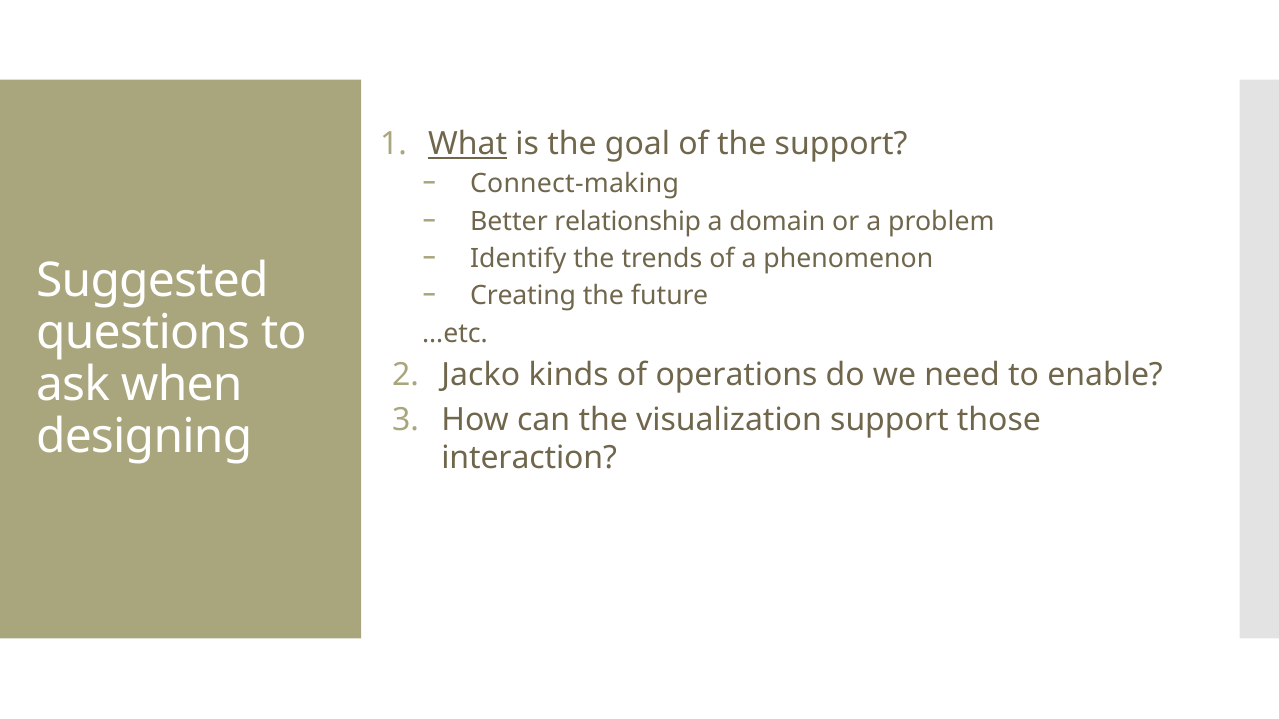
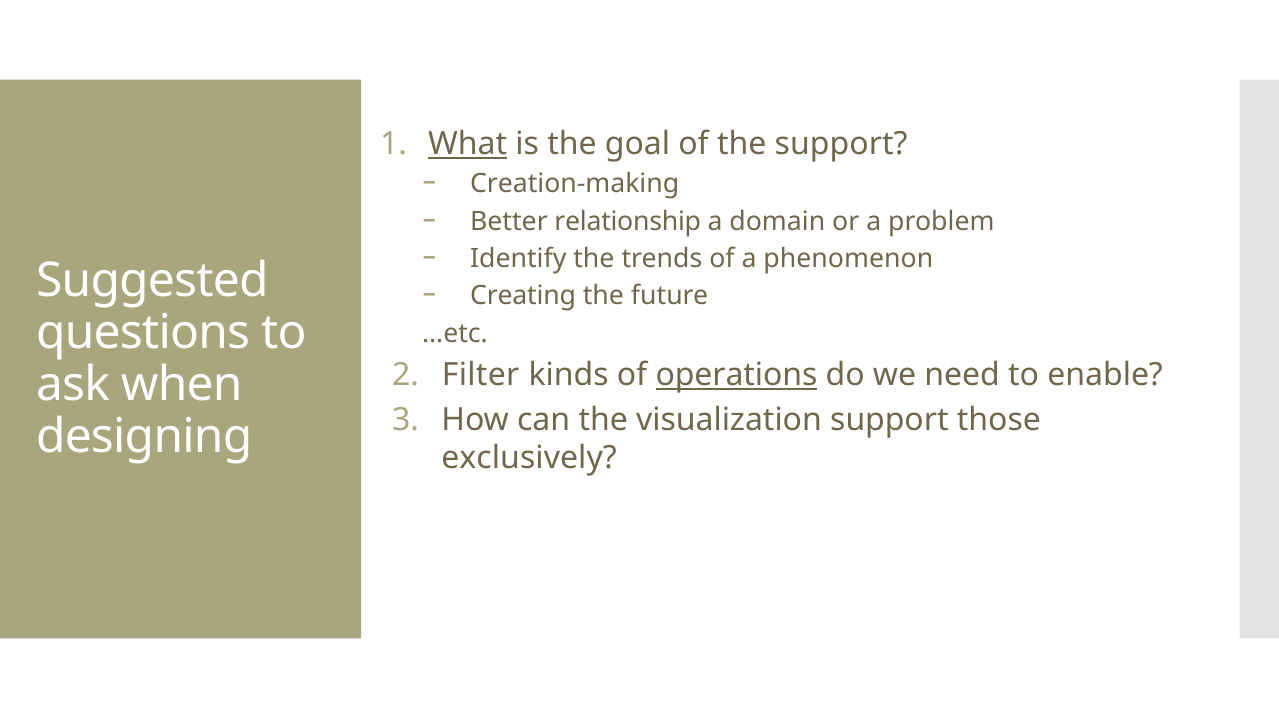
Connect-making: Connect-making -> Creation-making
Jacko: Jacko -> Filter
operations underline: none -> present
interaction: interaction -> exclusively
